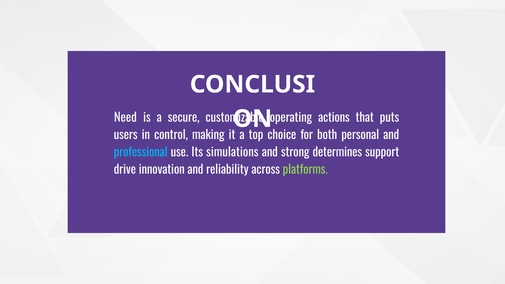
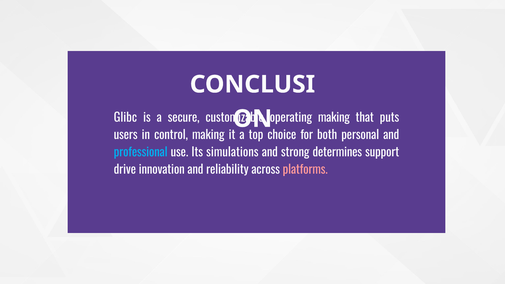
Need: Need -> Glibc
operating actions: actions -> making
platforms colour: light green -> pink
